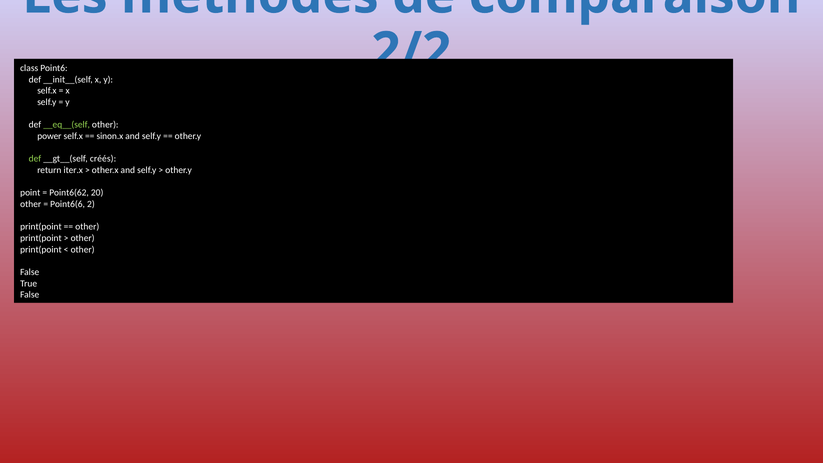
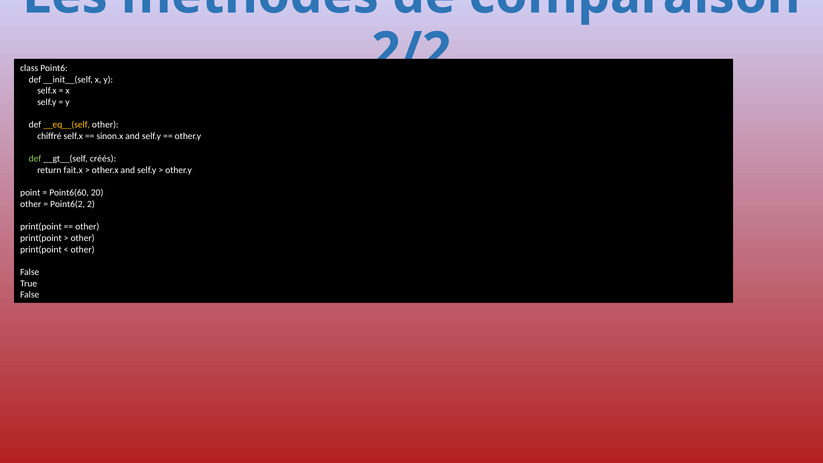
__eq__(self colour: light green -> yellow
power: power -> chiffré
iter.x: iter.x -> fait.x
Point6(62: Point6(62 -> Point6(60
Point6(6: Point6(6 -> Point6(2
